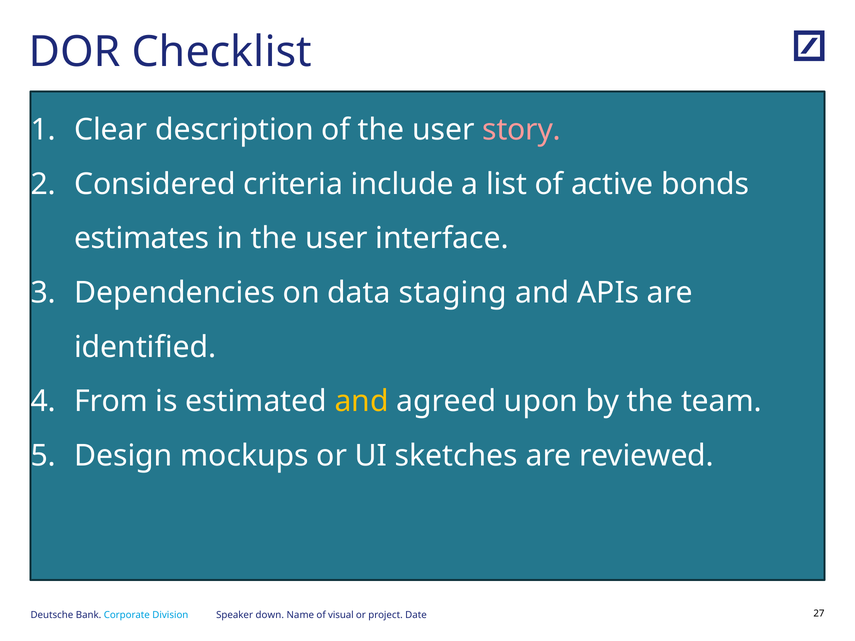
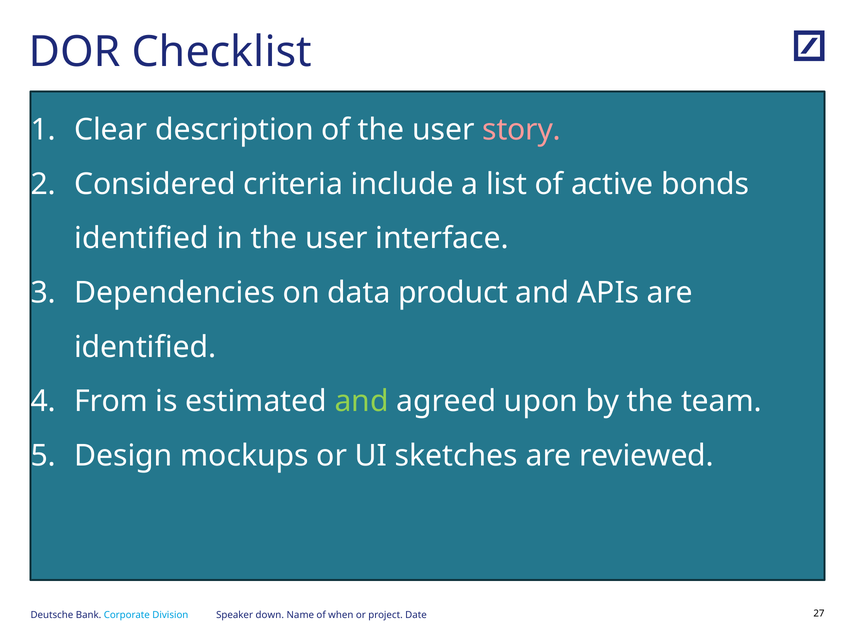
estimates at (142, 239): estimates -> identified
staging: staging -> product
and at (362, 401) colour: yellow -> light green
visual: visual -> when
